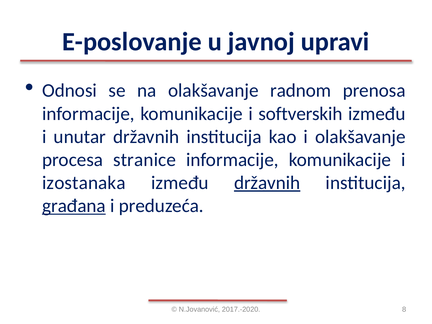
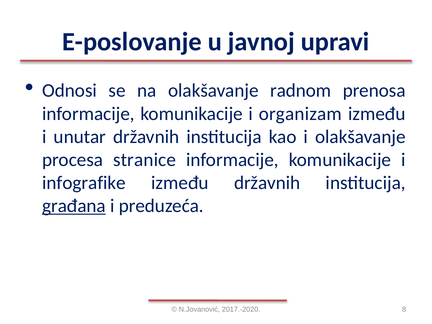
softverskih: softverskih -> organizam
izostanaka: izostanaka -> infografike
državnih at (267, 183) underline: present -> none
